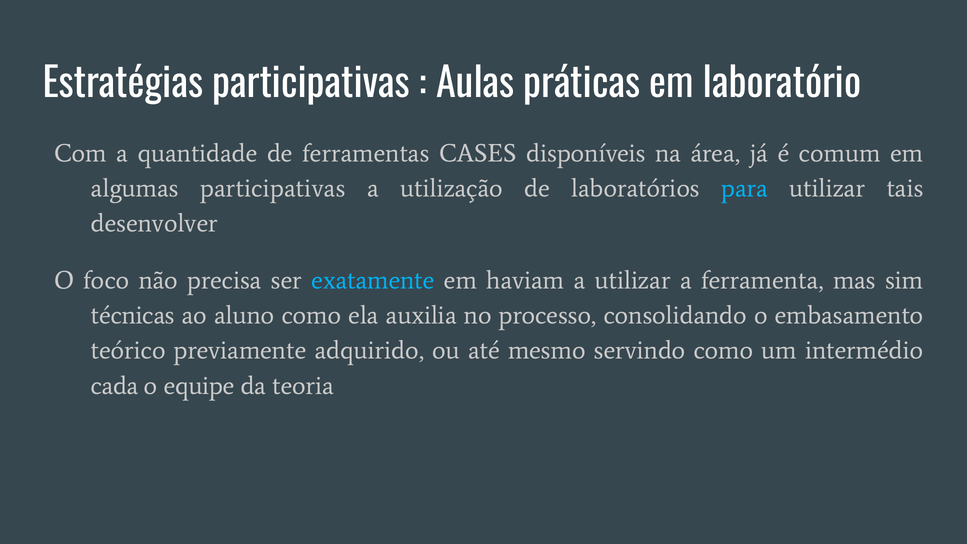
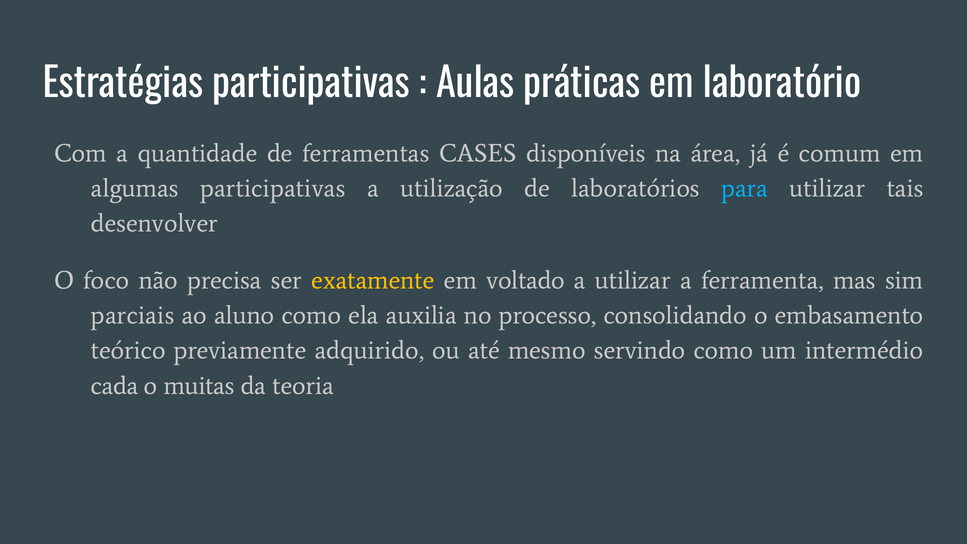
exatamente colour: light blue -> yellow
haviam: haviam -> voltado
técnicas: técnicas -> parciais
equipe: equipe -> muitas
